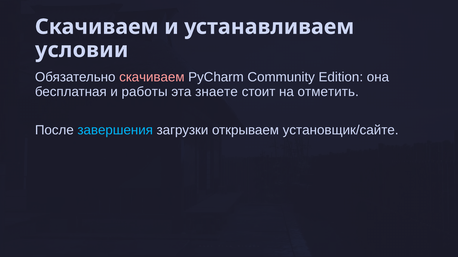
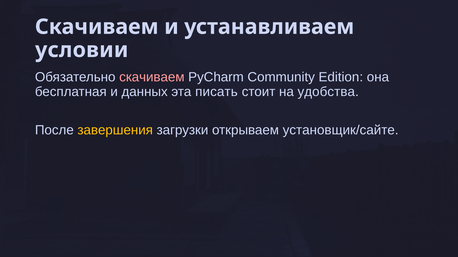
работы: работы -> данных
знаете: знаете -> писать
отметить: отметить -> удобства
завершения colour: light blue -> yellow
